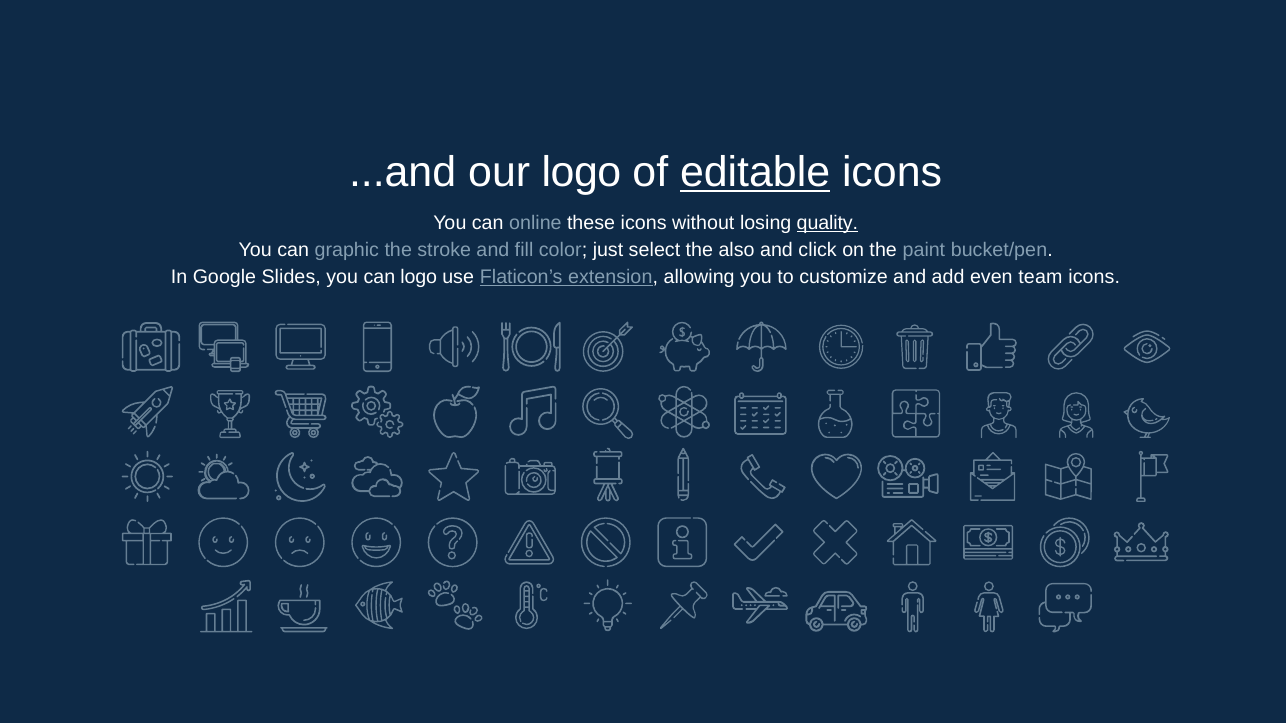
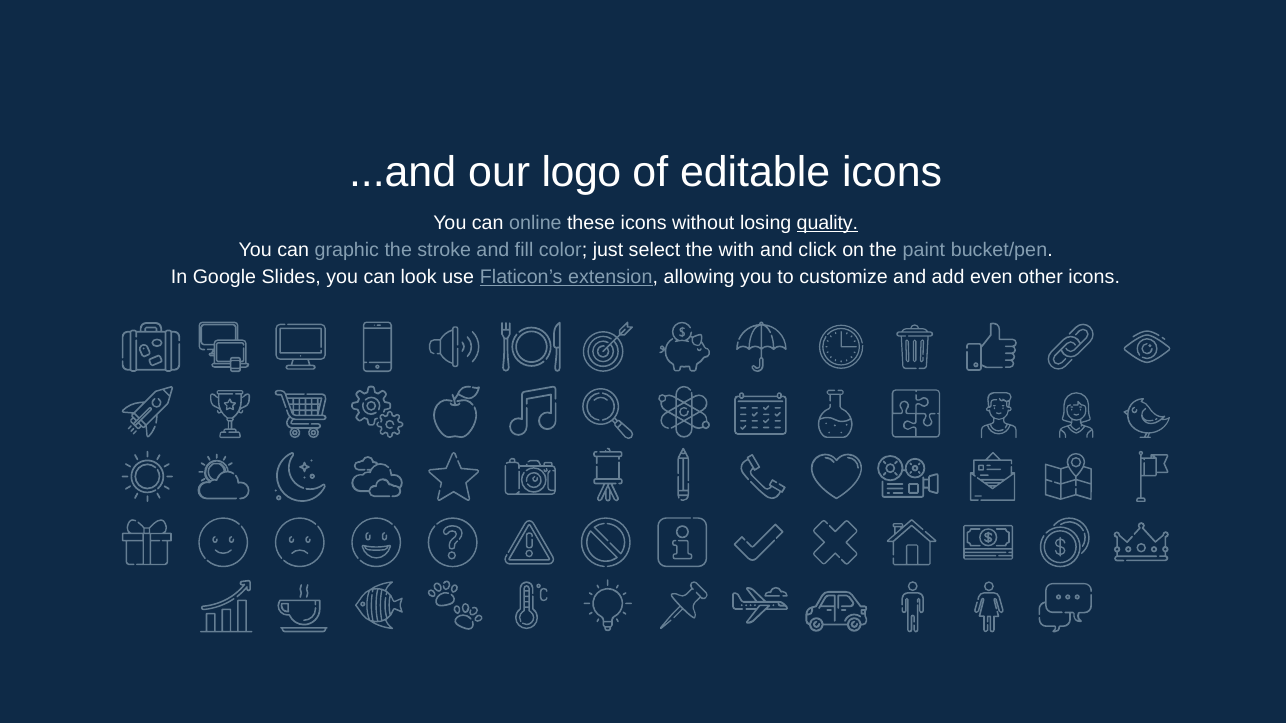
editable underline: present -> none
also: also -> with
can logo: logo -> look
team: team -> other
